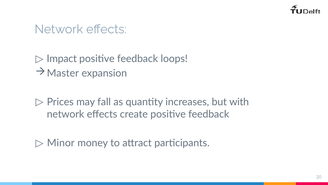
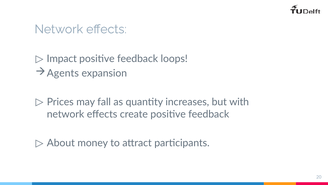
Master: Master -> Agents
Minor: Minor -> About
